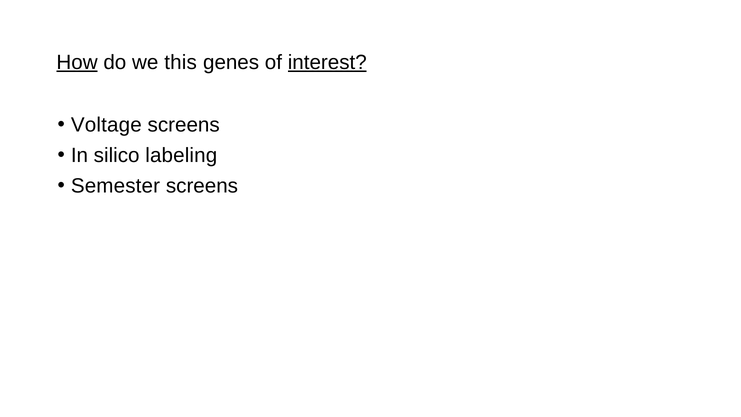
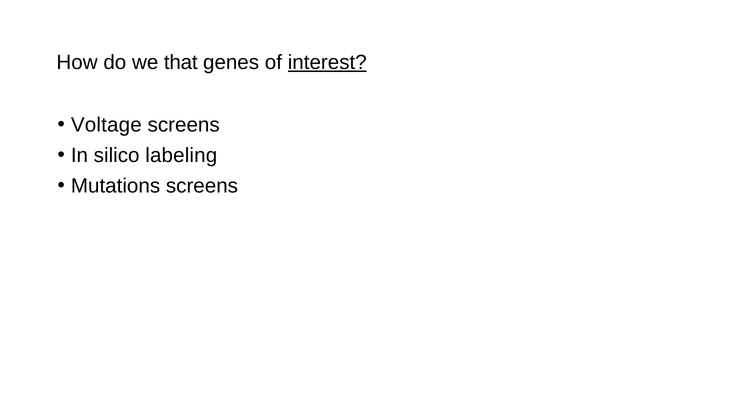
How underline: present -> none
this: this -> that
Semester: Semester -> Mutations
